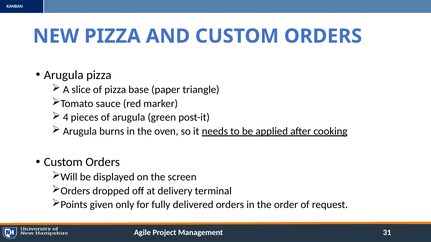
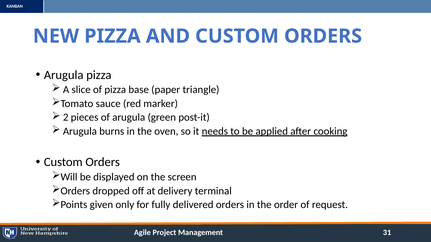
4: 4 -> 2
